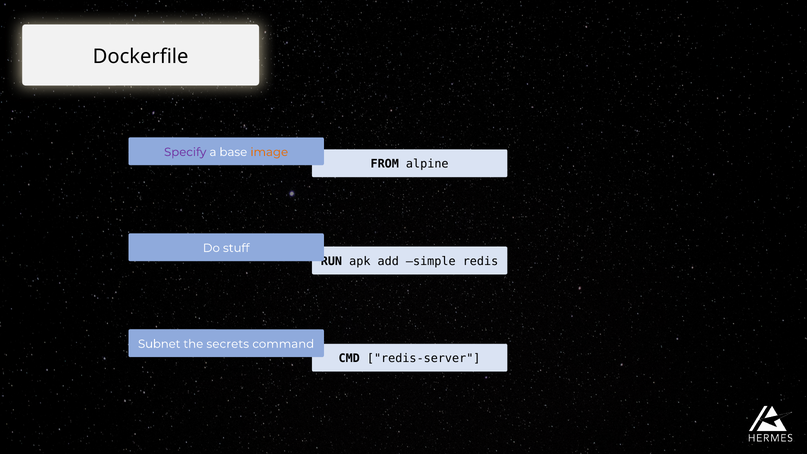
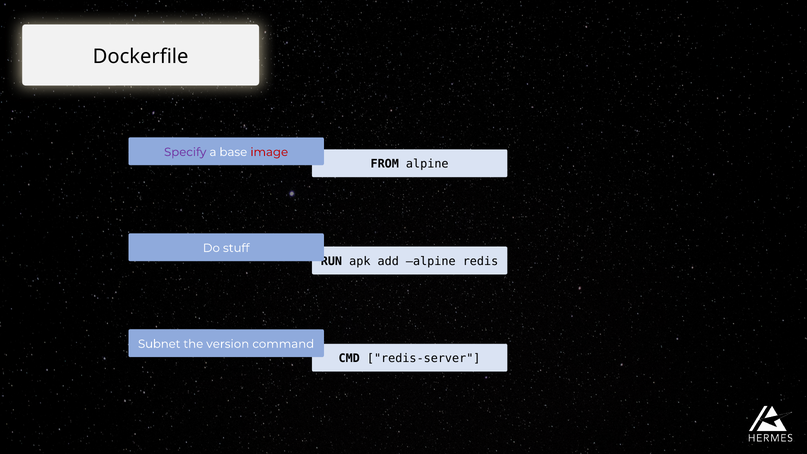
image colour: orange -> red
add simple: simple -> alpine
secrets: secrets -> version
